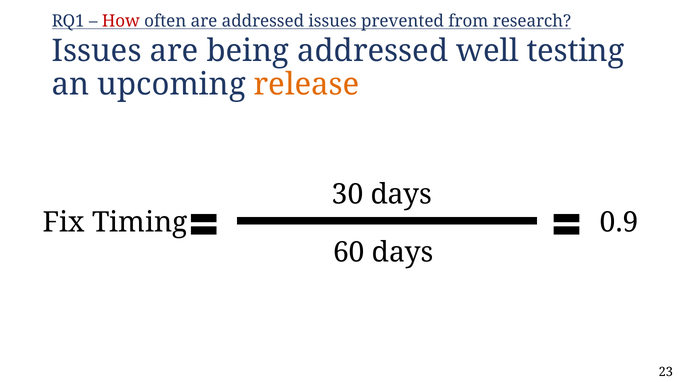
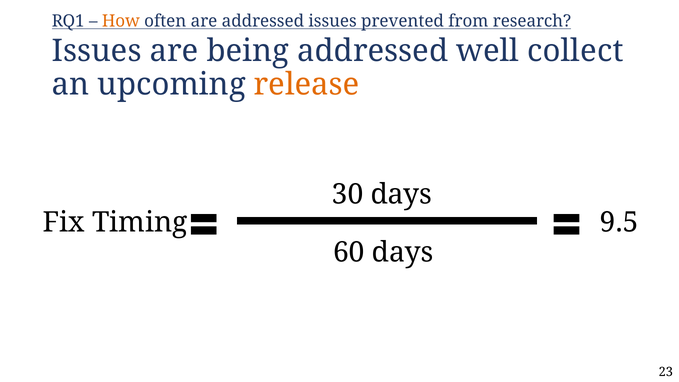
How colour: red -> orange
testing: testing -> collect
0.9: 0.9 -> 9.5
